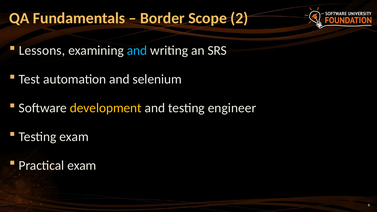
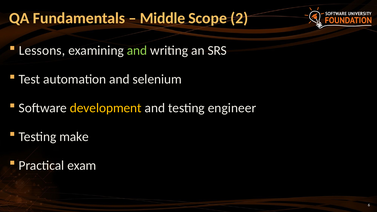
Border: Border -> Middle
and at (137, 51) colour: light blue -> light green
Testing exam: exam -> make
